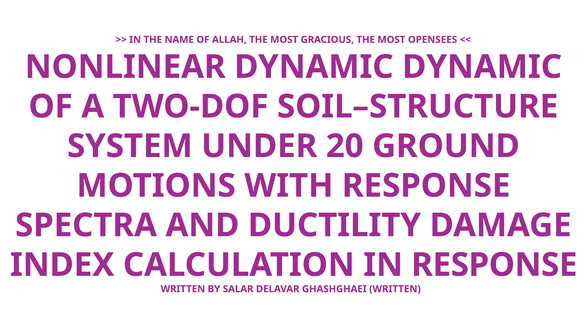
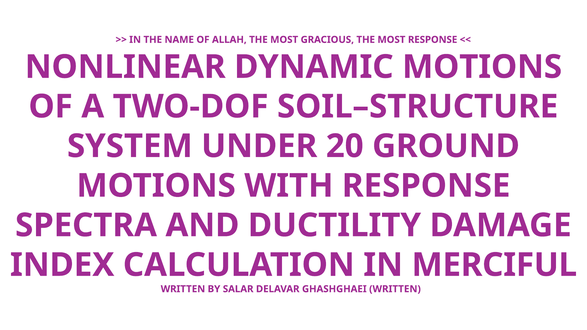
MOST OPENSEES: OPENSEES -> RESPONSE
DYNAMIC DYNAMIC: DYNAMIC -> MOTIONS
IN RESPONSE: RESPONSE -> MERCIFUL
